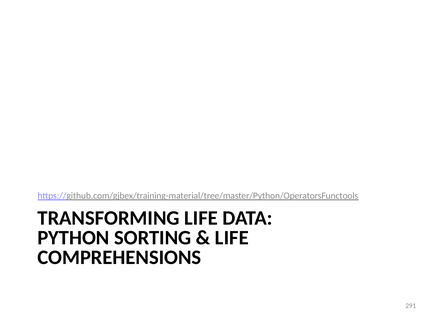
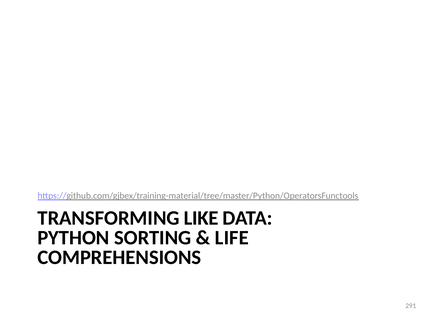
TRANSFORMING LIFE: LIFE -> LIKE
